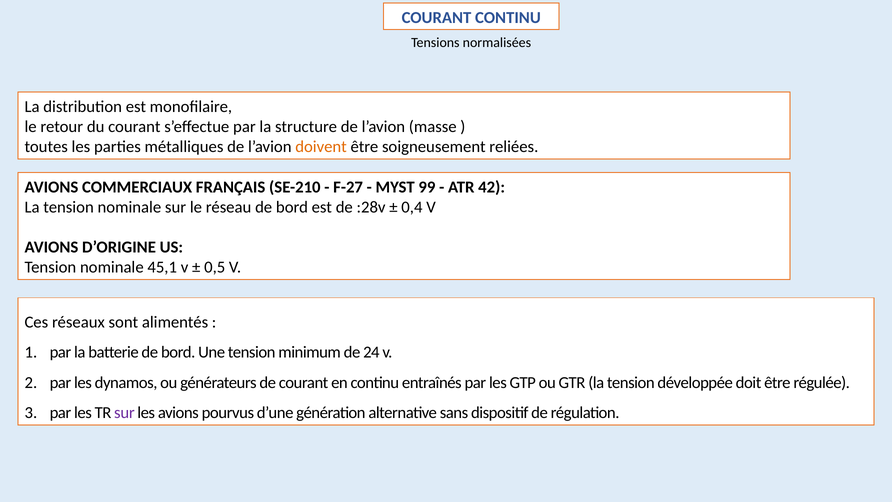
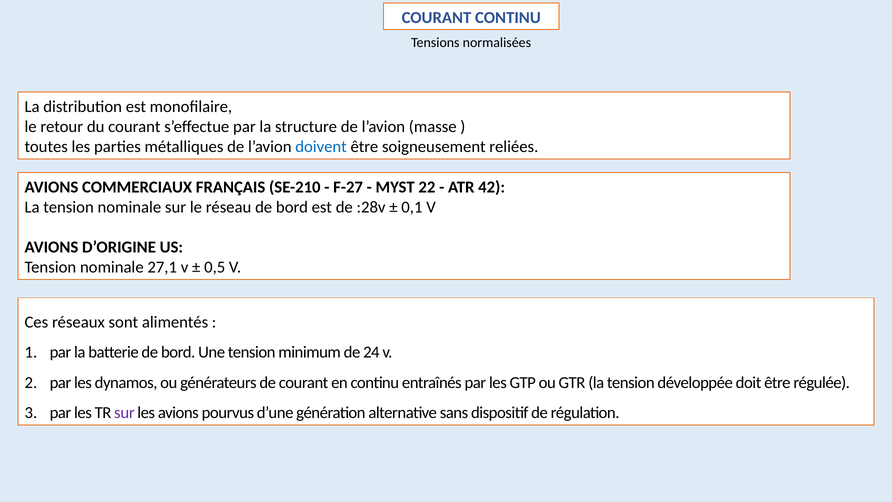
doivent colour: orange -> blue
99: 99 -> 22
0,4: 0,4 -> 0,1
45,1: 45,1 -> 27,1
